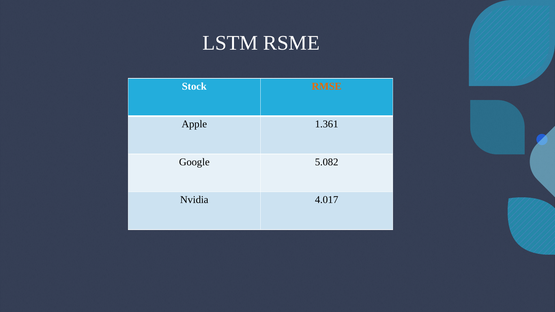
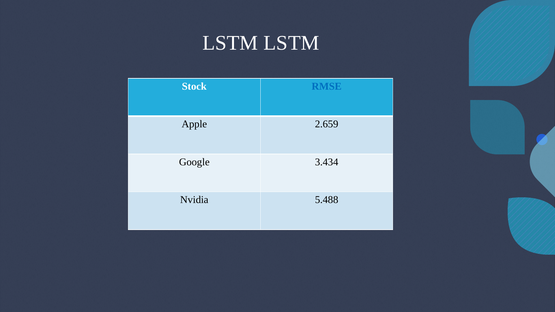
LSTM RSME: RSME -> LSTM
RMSE colour: orange -> blue
1.361: 1.361 -> 2.659
5.082: 5.082 -> 3.434
4.017: 4.017 -> 5.488
